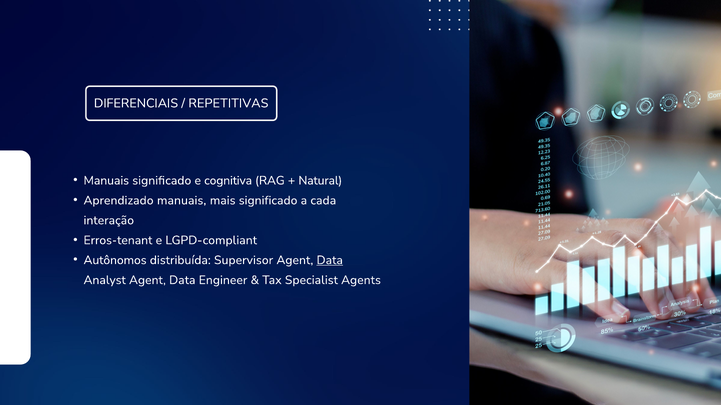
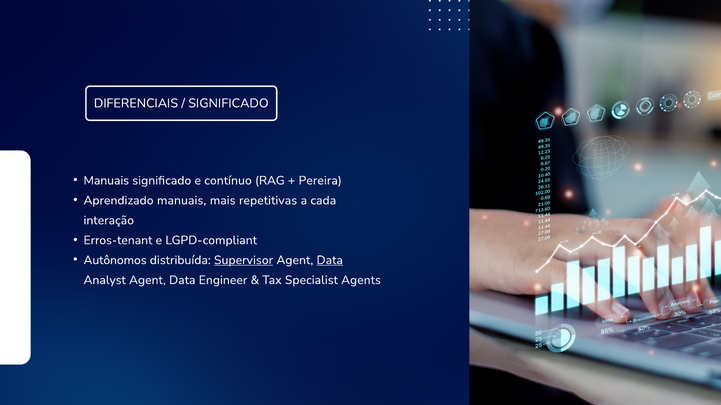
REPETITIVAS at (228, 103): REPETITIVAS -> SIGNIFICADO
cognitiva: cognitiva -> contínuo
Natural: Natural -> Pereira
mais significado: significado -> repetitivas
Supervisor underline: none -> present
